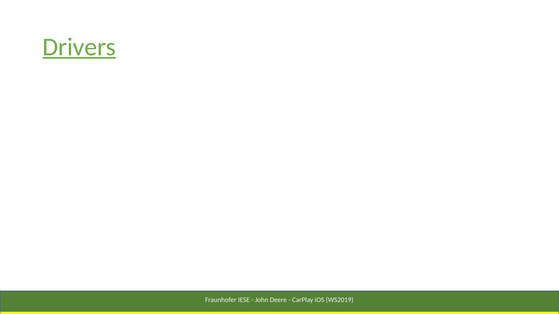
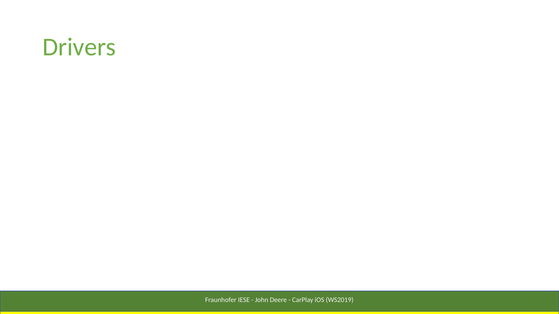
Drivers underline: present -> none
